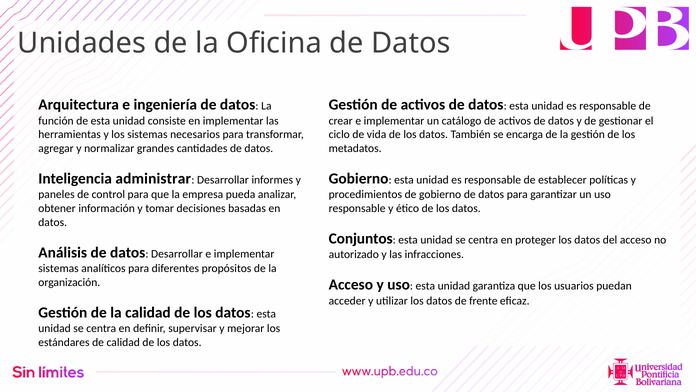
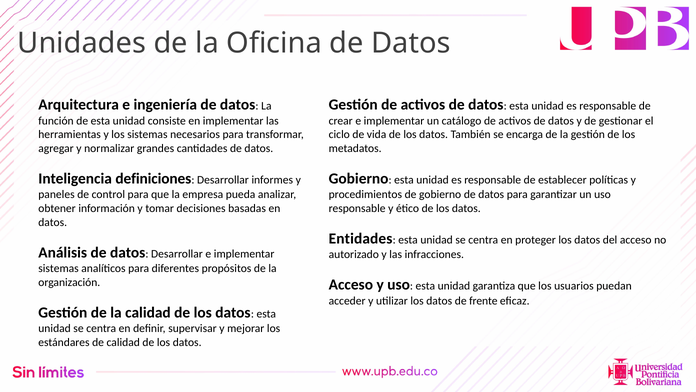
administrar: administrar -> definiciones
Conjuntos: Conjuntos -> Entidades
